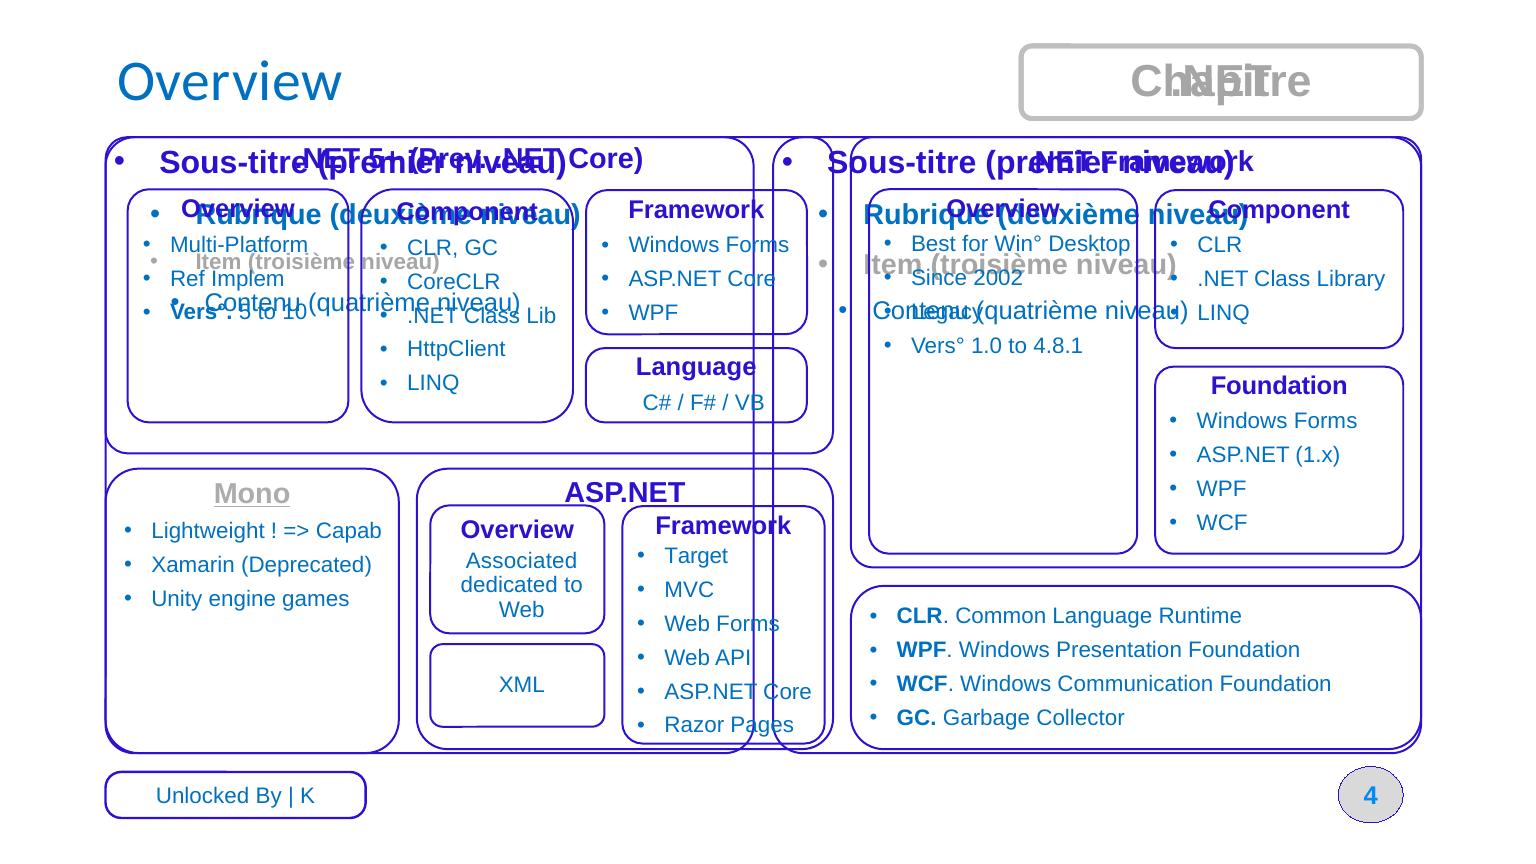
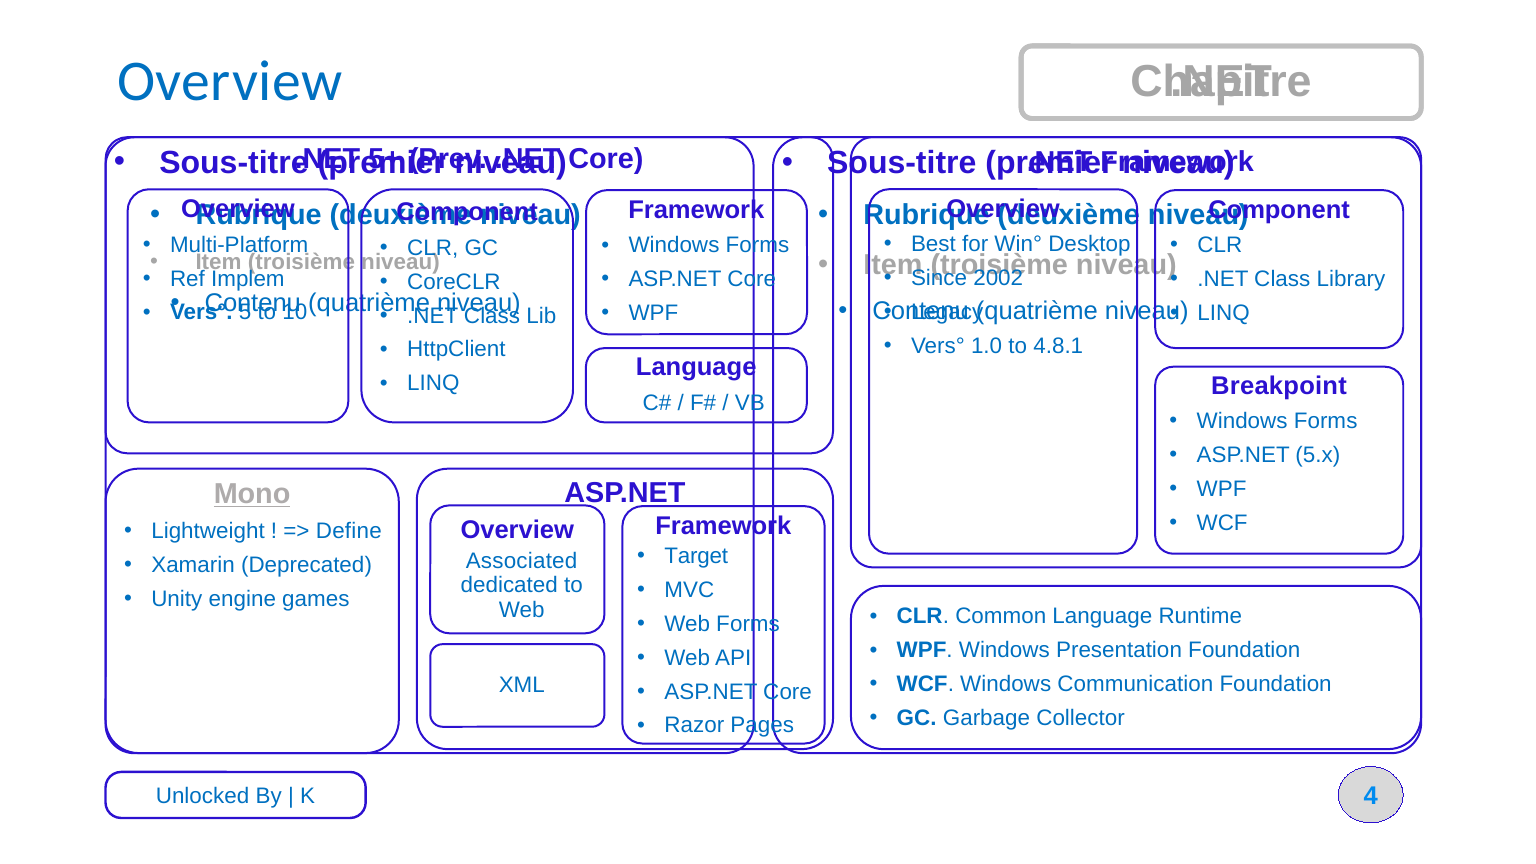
Foundation at (1279, 386): Foundation -> Breakpoint
1.x: 1.x -> 5.x
Capab: Capab -> Define
